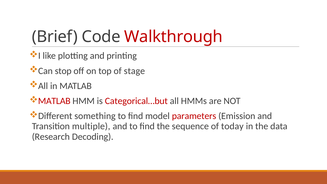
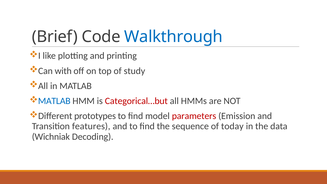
Walkthrough colour: red -> blue
stop: stop -> with
stage: stage -> study
MATLAB at (54, 101) colour: red -> blue
something: something -> prototypes
multiple: multiple -> features
Research: Research -> Wichniak
